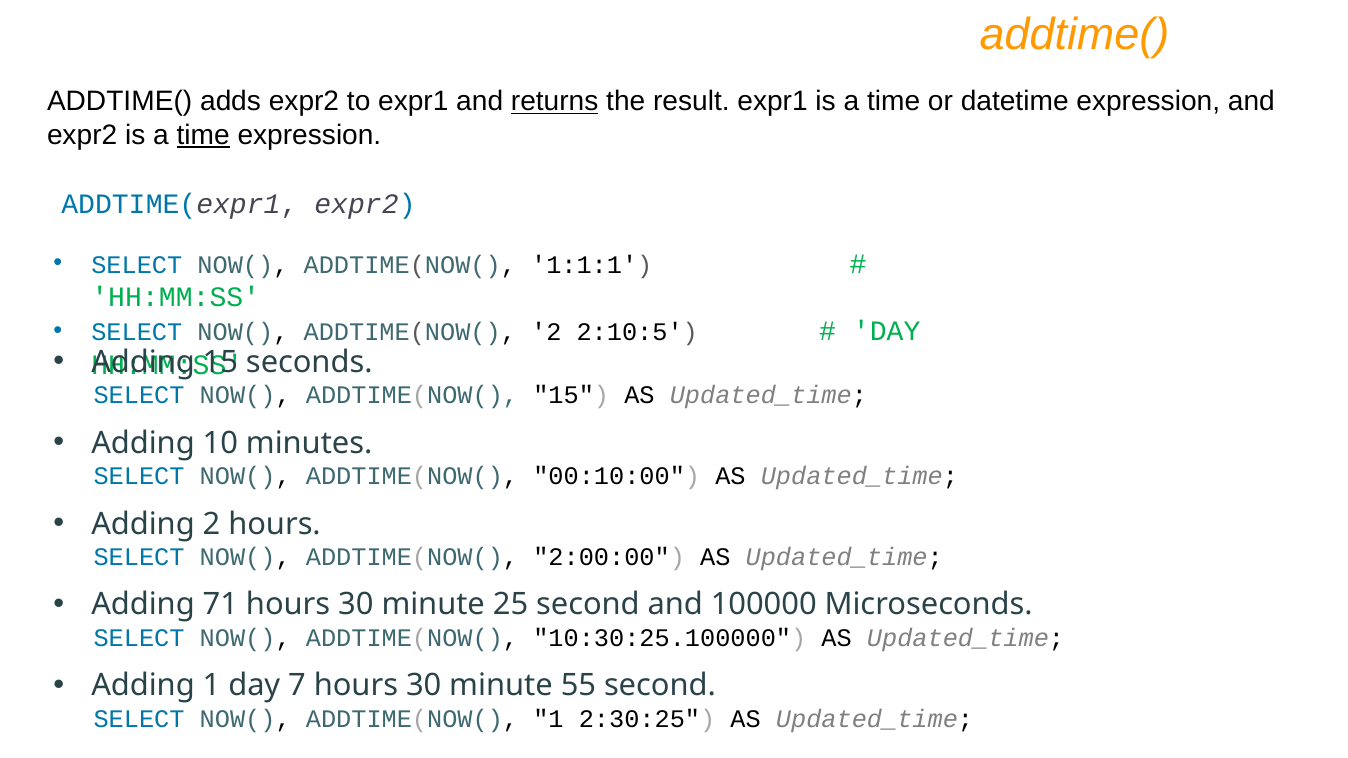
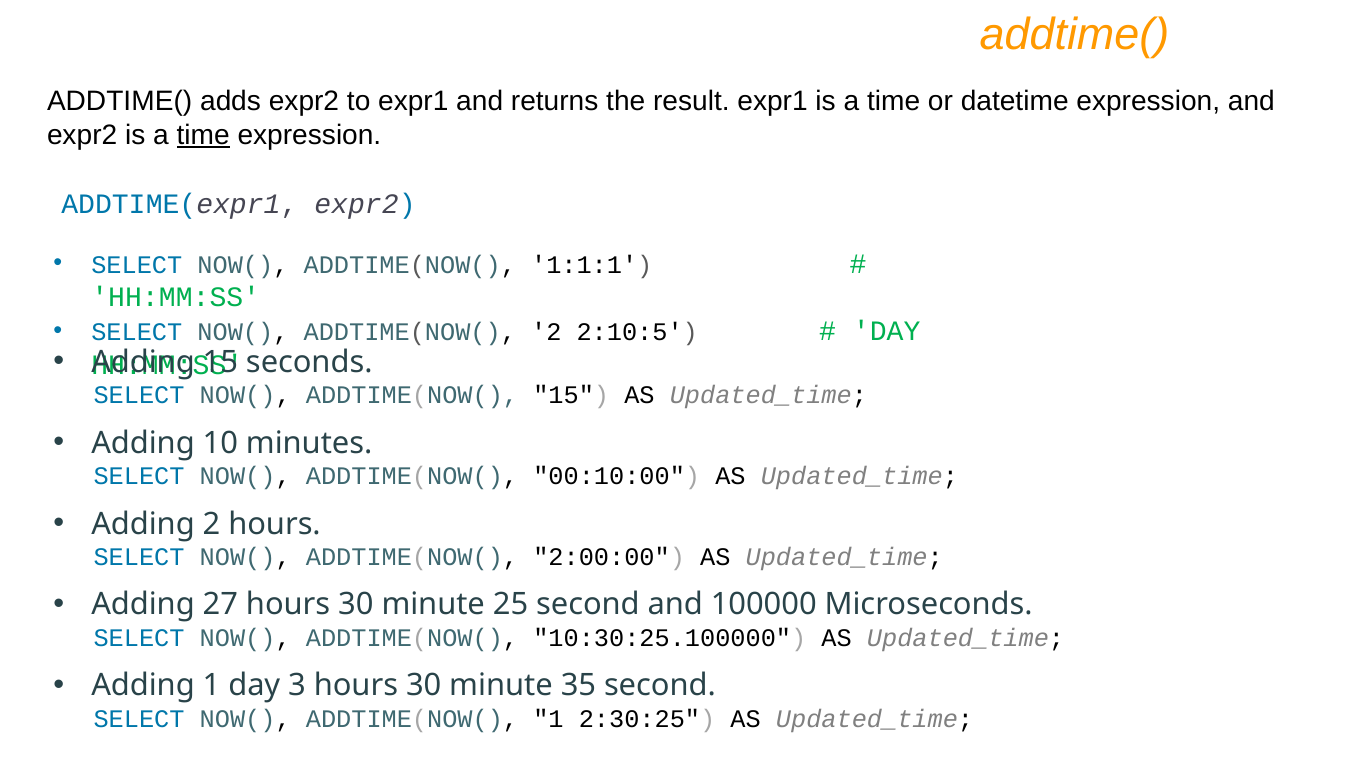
returns underline: present -> none
71: 71 -> 27
7: 7 -> 3
55: 55 -> 35
